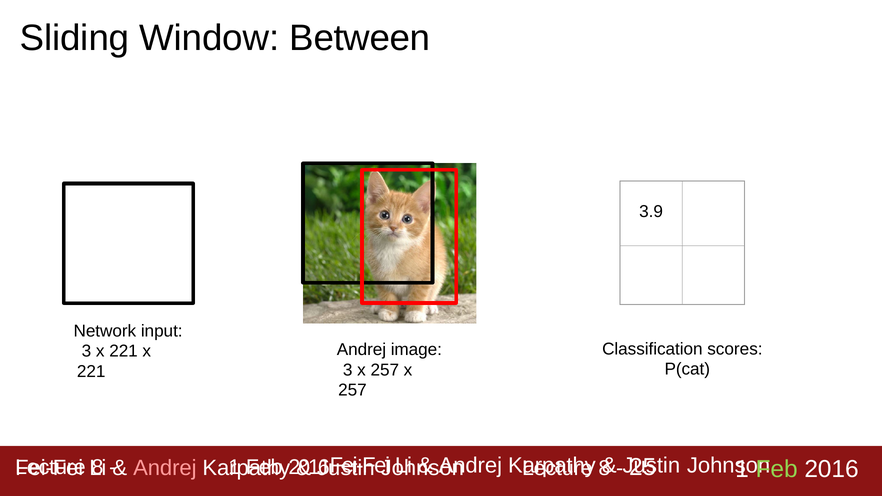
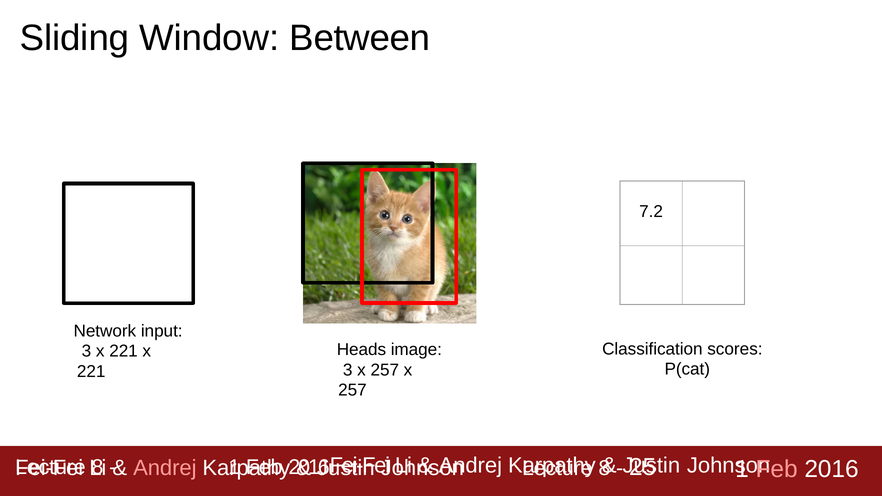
3.9: 3.9 -> 7.2
Andrej at (361, 350): Andrej -> Heads
Feb at (777, 469) colour: light green -> pink
